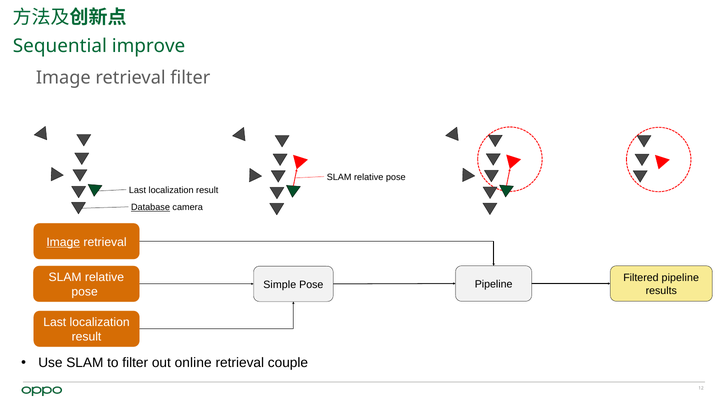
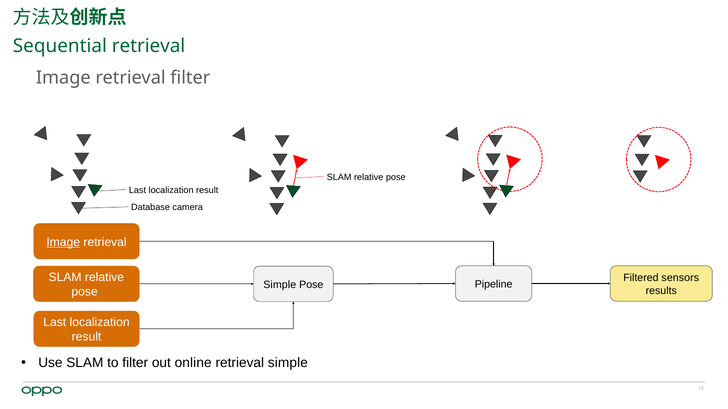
Sequential improve: improve -> retrieval
Database underline: present -> none
Filtered pipeline: pipeline -> sensors
retrieval couple: couple -> simple
